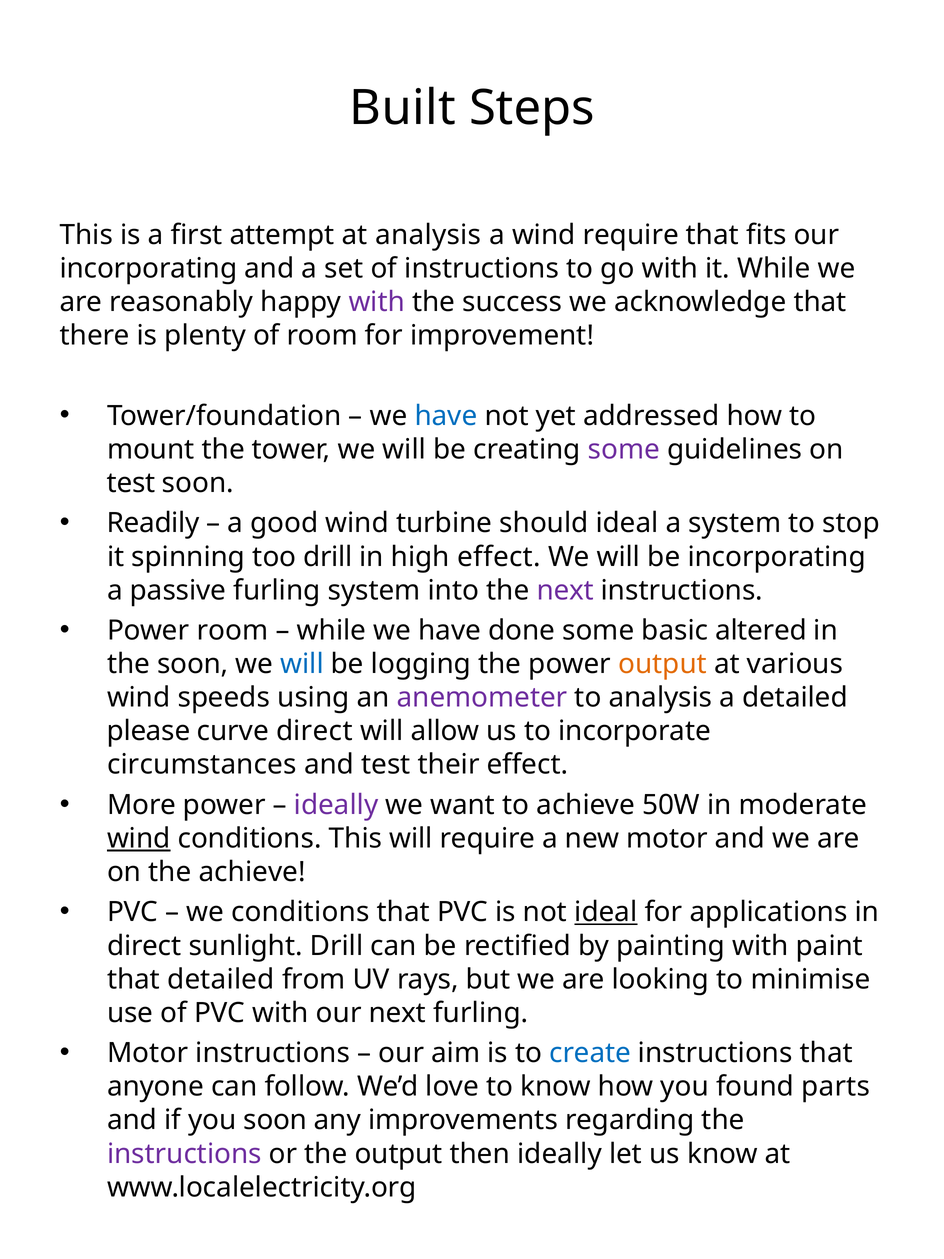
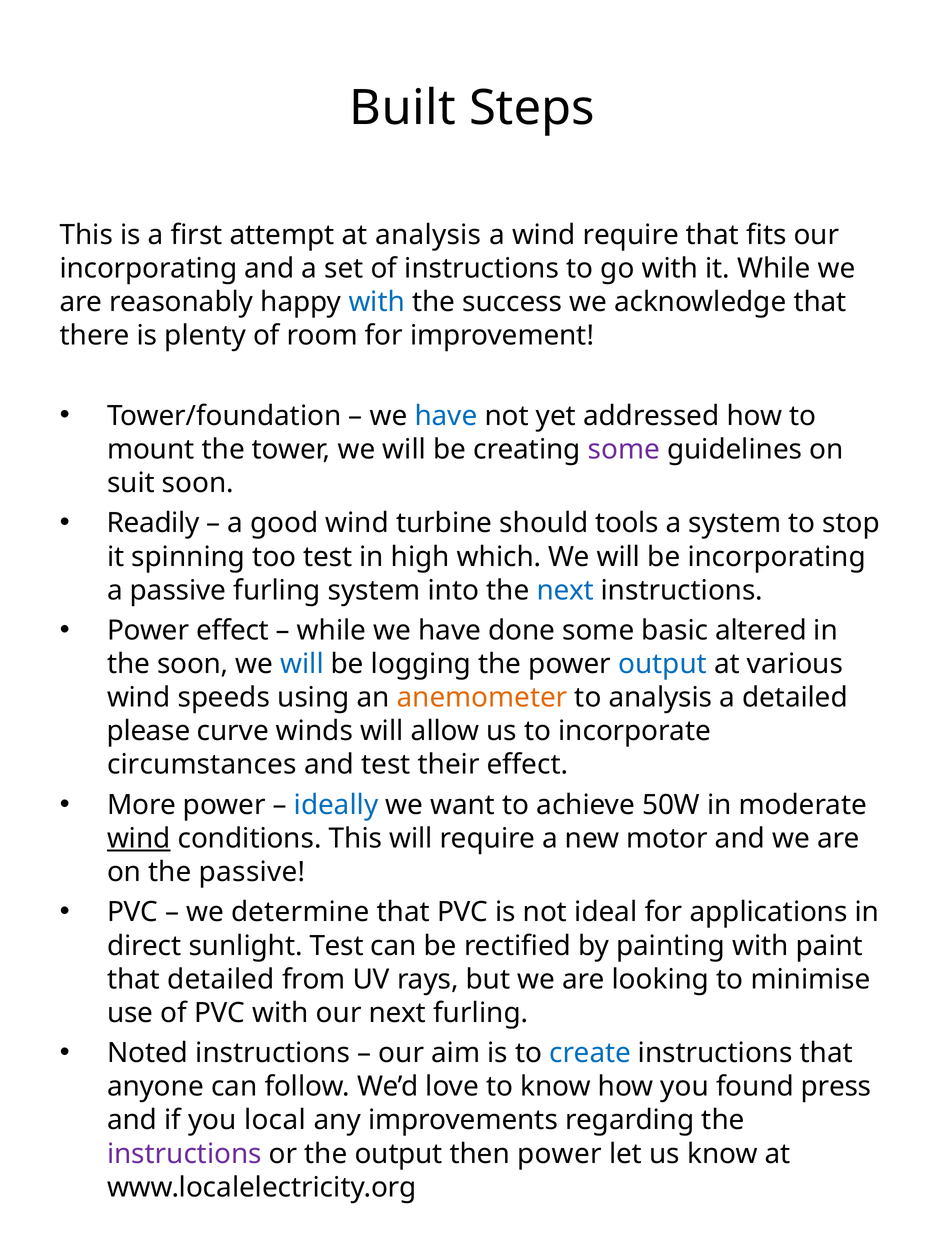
with at (377, 302) colour: purple -> blue
test at (131, 483): test -> suit
should ideal: ideal -> tools
too drill: drill -> test
high effect: effect -> which
next at (565, 590) colour: purple -> blue
Power room: room -> effect
output at (663, 664) colour: orange -> blue
anemometer colour: purple -> orange
curve direct: direct -> winds
ideally at (336, 805) colour: purple -> blue
the achieve: achieve -> passive
we conditions: conditions -> determine
ideal at (606, 912) underline: present -> none
sunlight Drill: Drill -> Test
Motor at (148, 1053): Motor -> Noted
parts: parts -> press
you soon: soon -> local
then ideally: ideally -> power
